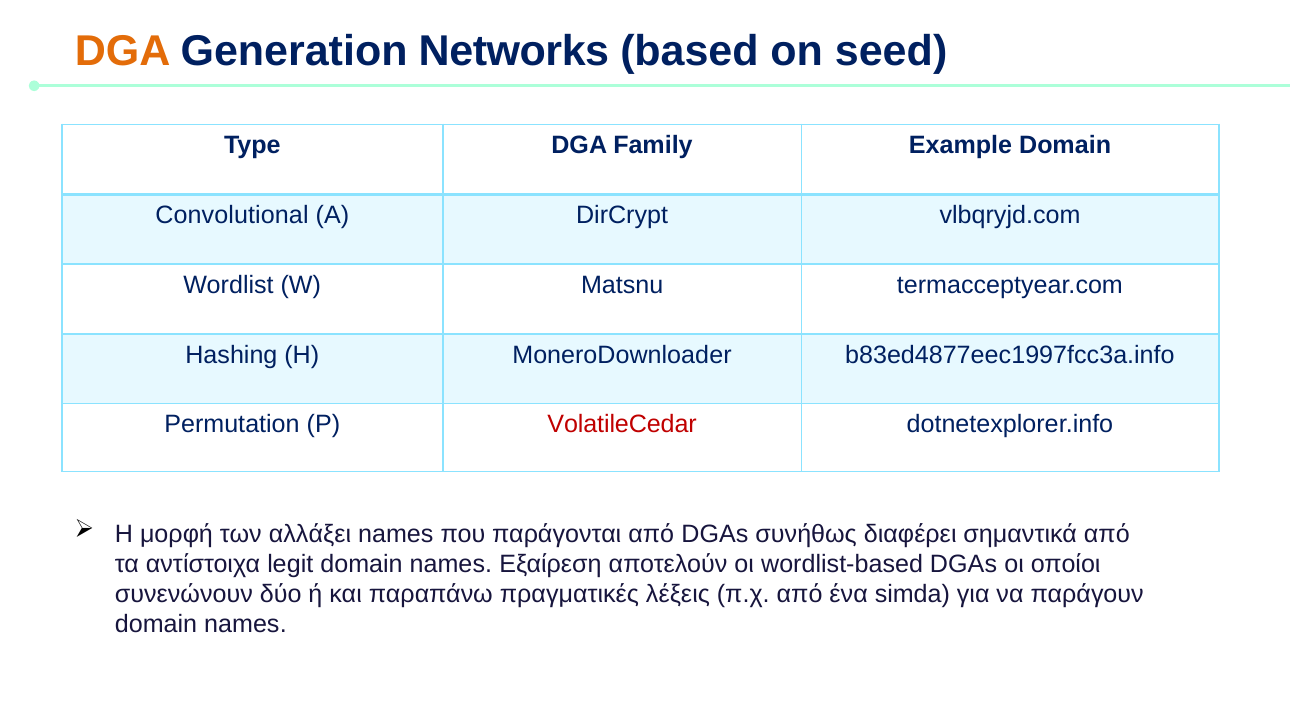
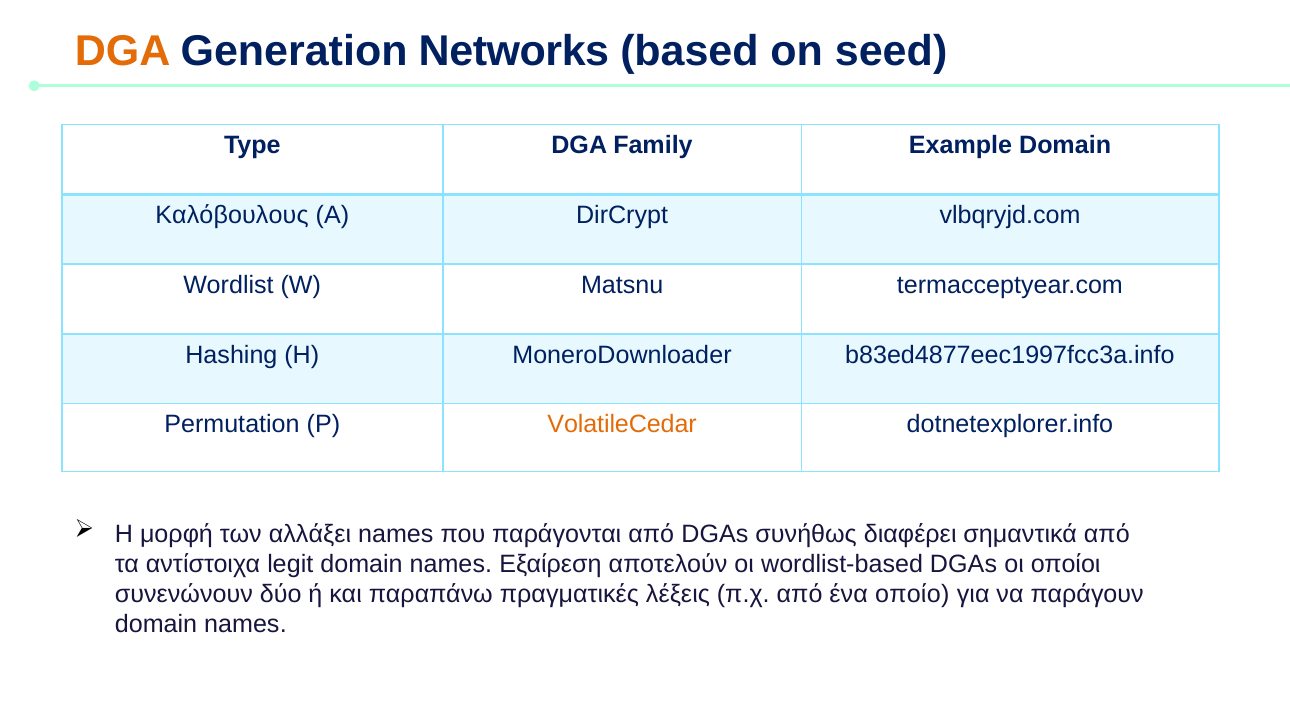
Convolutional: Convolutional -> Καλόβουλους
VolatileCedar colour: red -> orange
simda: simda -> οποίο
